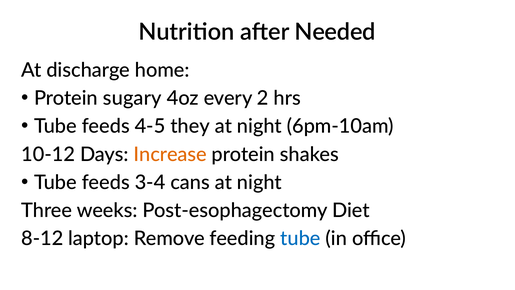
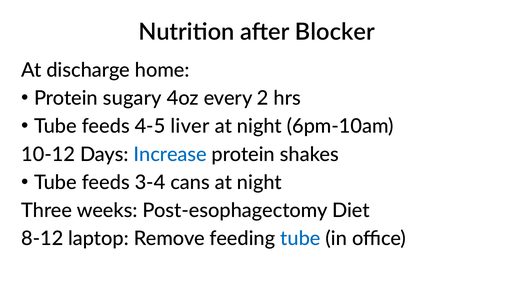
Needed: Needed -> Blocker
they: they -> liver
Increase colour: orange -> blue
